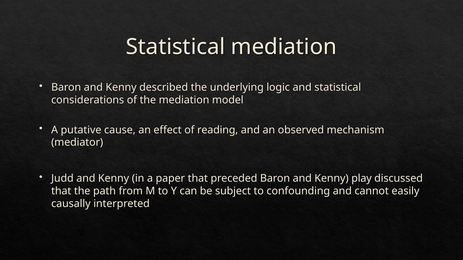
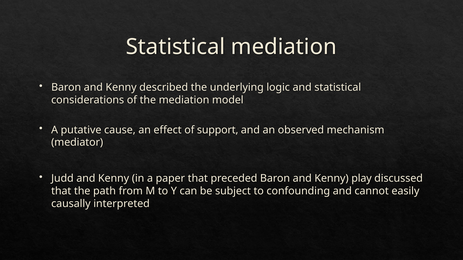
reading: reading -> support
